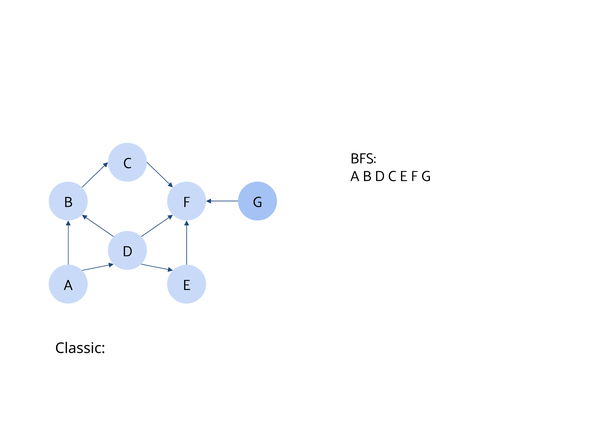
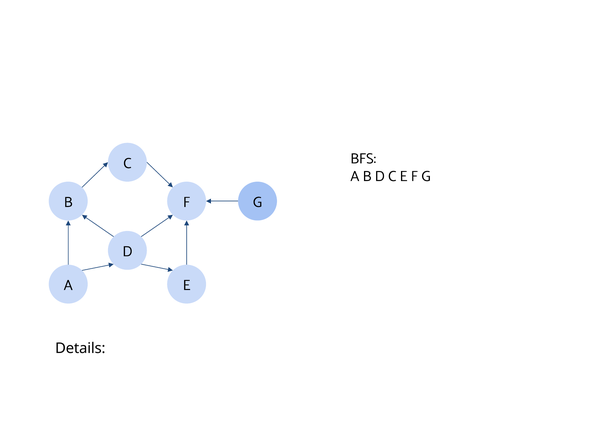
Classic: Classic -> Details
